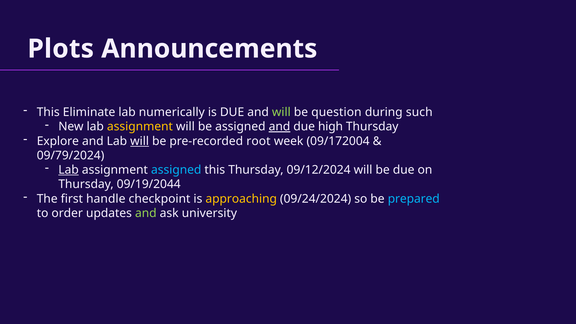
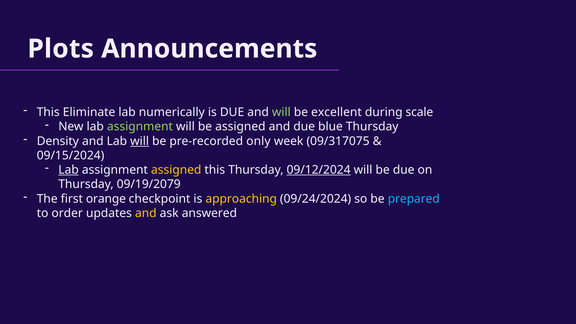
question: question -> excellent
such: such -> scale
assignment at (140, 127) colour: yellow -> light green
and at (279, 127) underline: present -> none
high: high -> blue
Explore: Explore -> Density
root: root -> only
09/172004: 09/172004 -> 09/317075
09/79/2024: 09/79/2024 -> 09/15/2024
assigned at (176, 170) colour: light blue -> yellow
09/12/2024 underline: none -> present
09/19/2044: 09/19/2044 -> 09/19/2079
handle: handle -> orange
and at (146, 213) colour: light green -> yellow
university: university -> answered
